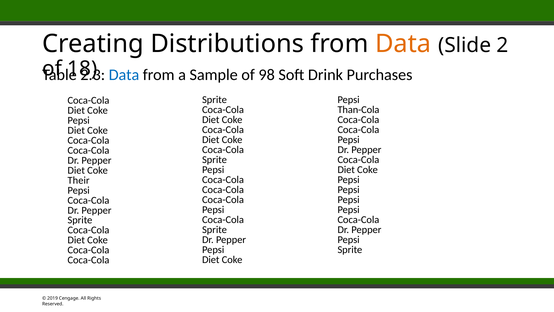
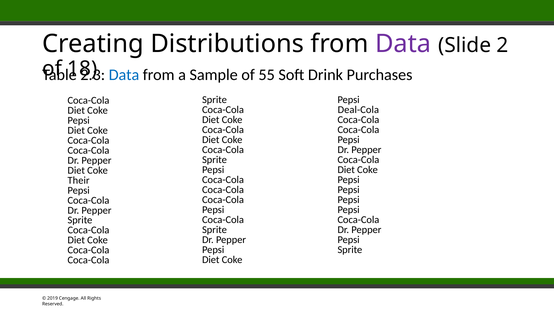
Data at (403, 44) colour: orange -> purple
98: 98 -> 55
Than-Cola: Than-Cola -> Deal-Cola
